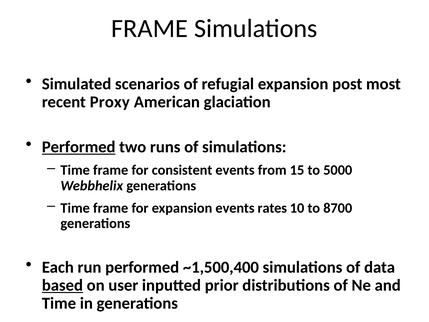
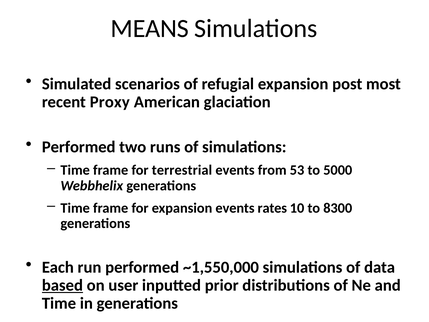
FRAME at (150, 29): FRAME -> MEANS
Performed at (79, 147) underline: present -> none
consistent: consistent -> terrestrial
15: 15 -> 53
8700: 8700 -> 8300
~1,500,400: ~1,500,400 -> ~1,550,000
